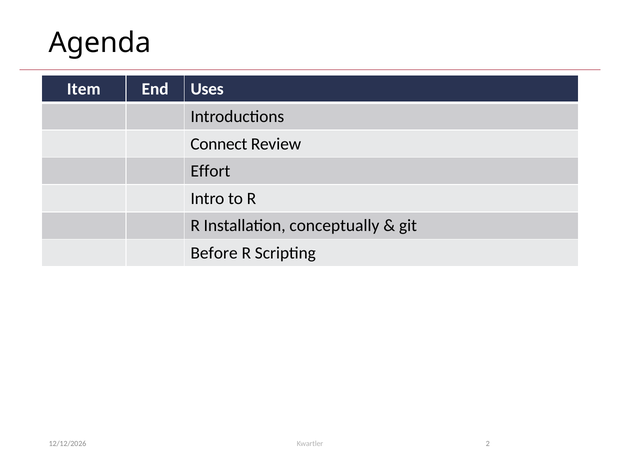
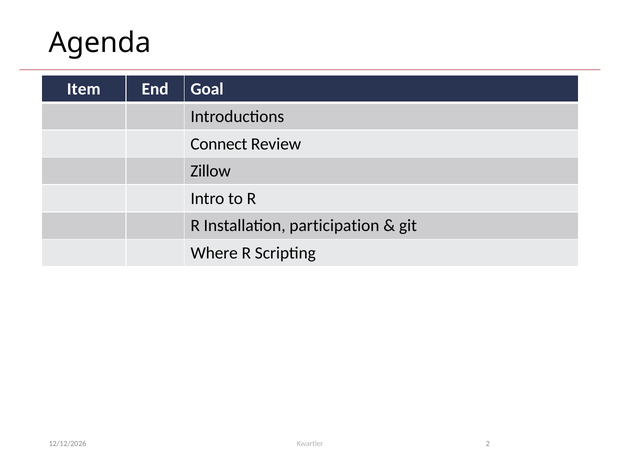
Uses: Uses -> Goal
Effort: Effort -> Zillow
conceptually: conceptually -> participation
Before: Before -> Where
